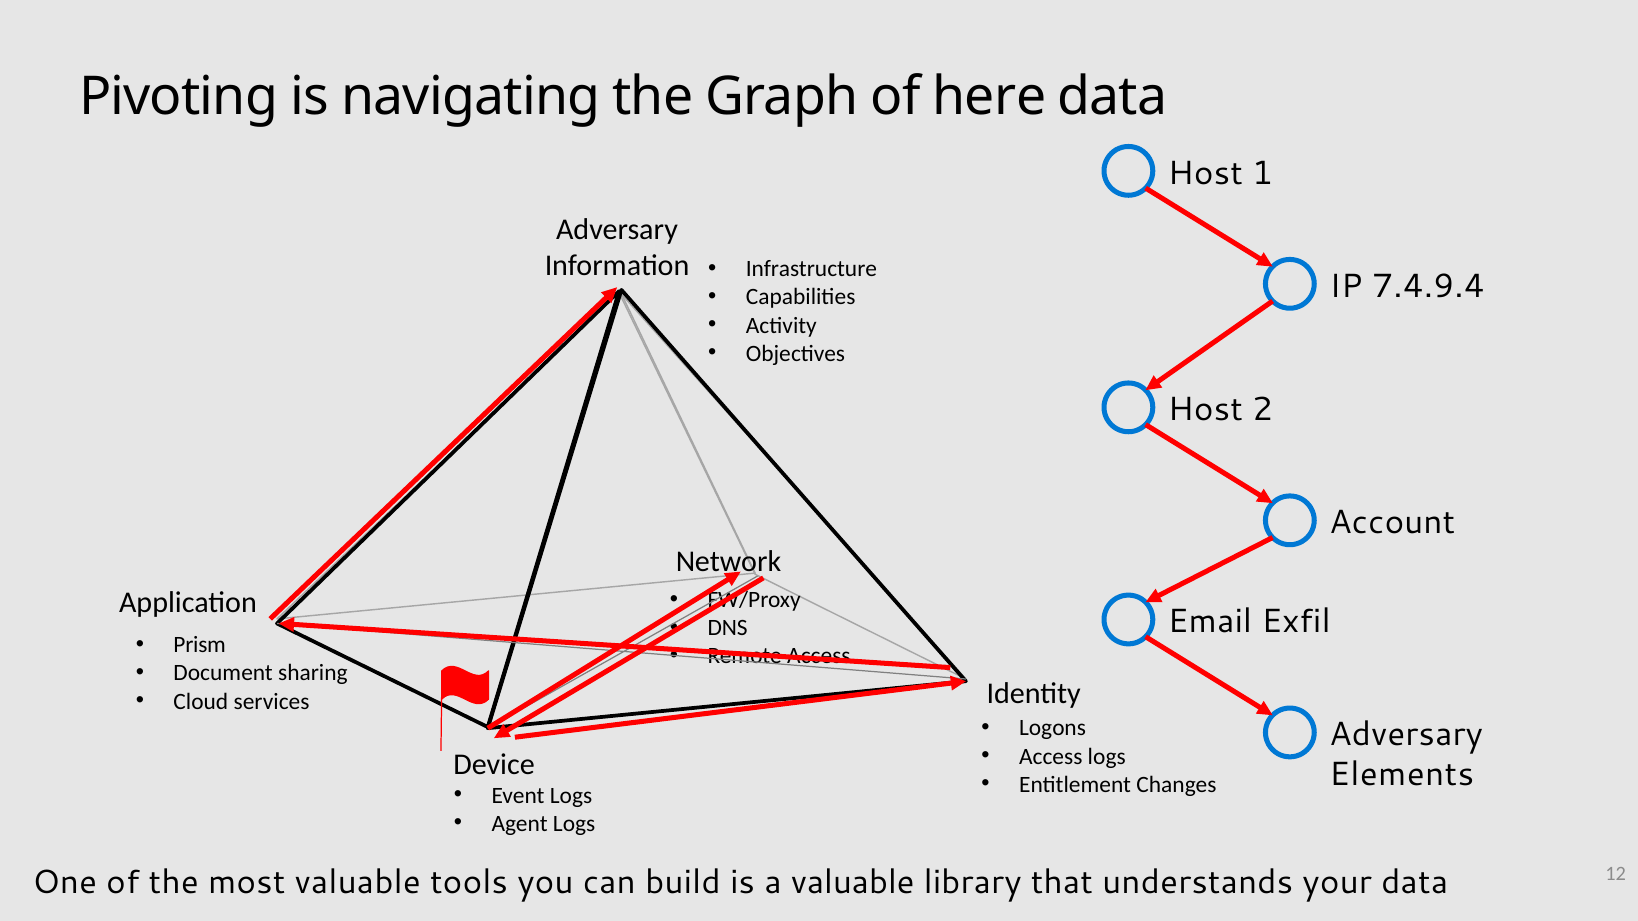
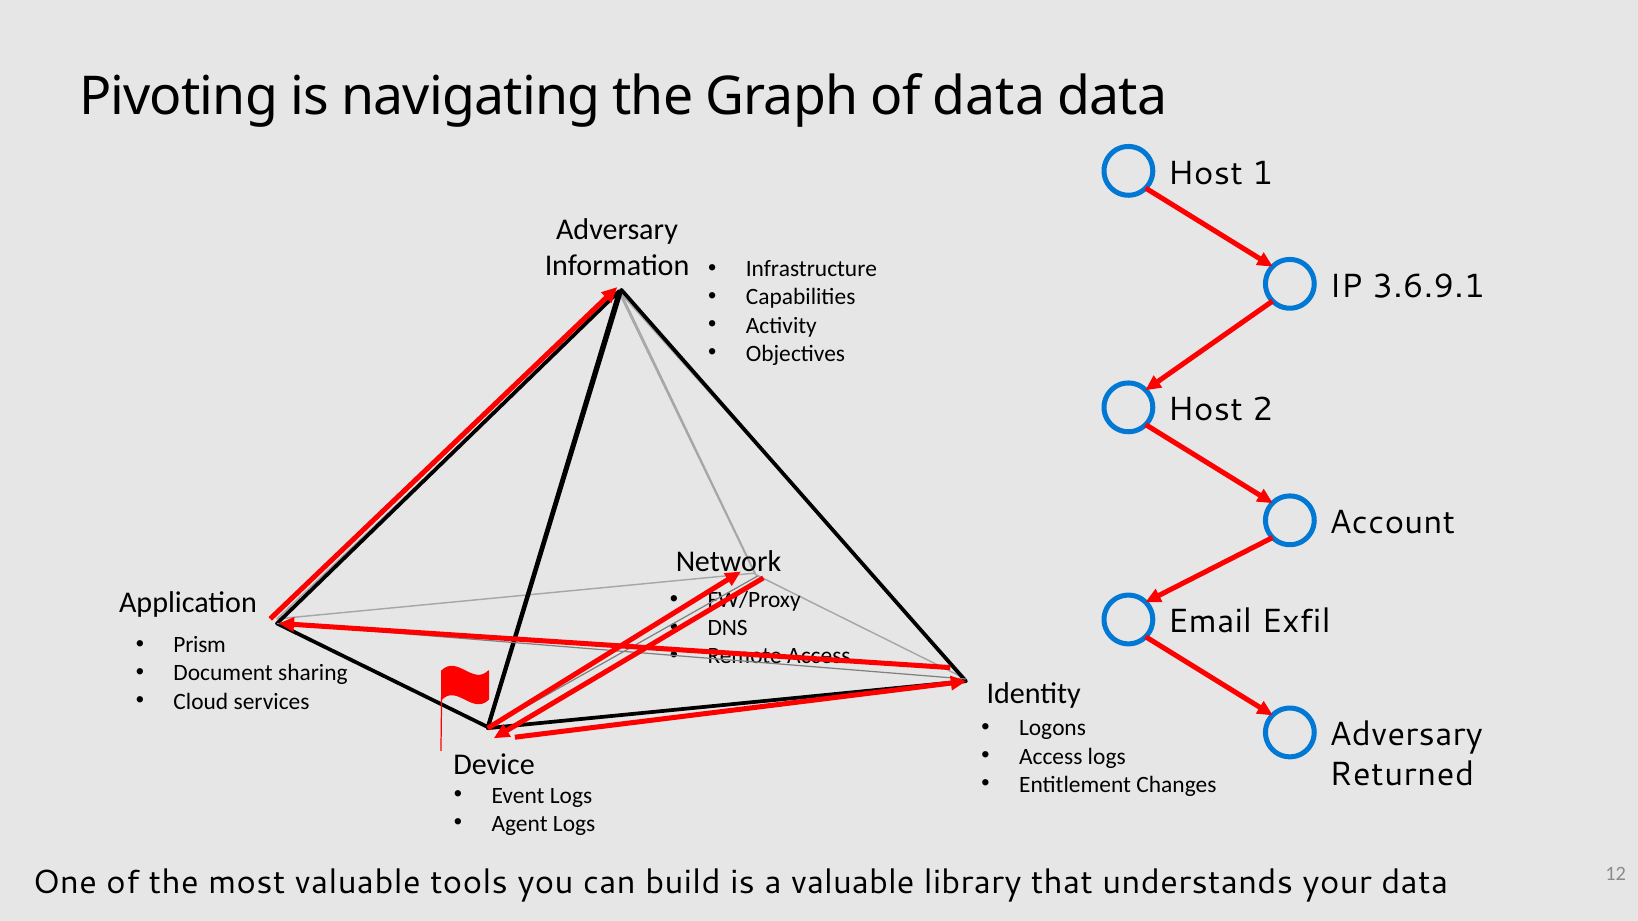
of here: here -> data
7.4.9.4: 7.4.9.4 -> 3.6.9.1
Elements: Elements -> Returned
